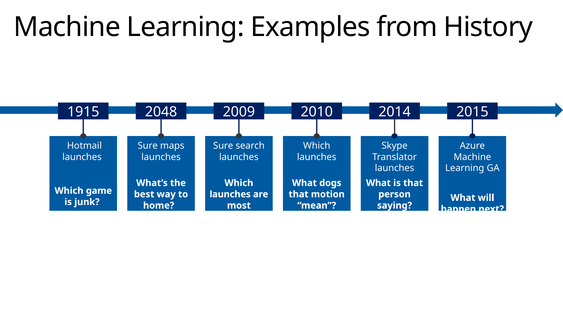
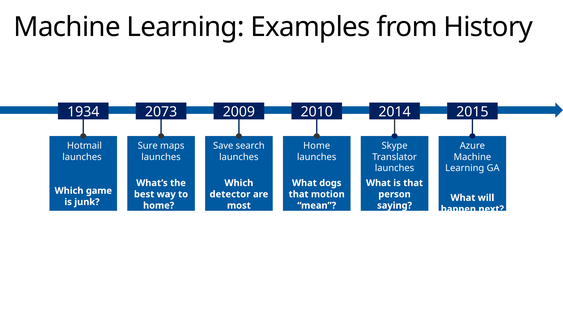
1915: 1915 -> 1934
2048: 2048 -> 2073
Sure at (223, 146): Sure -> Save
Which at (317, 146): Which -> Home
launches at (230, 194): launches -> detector
